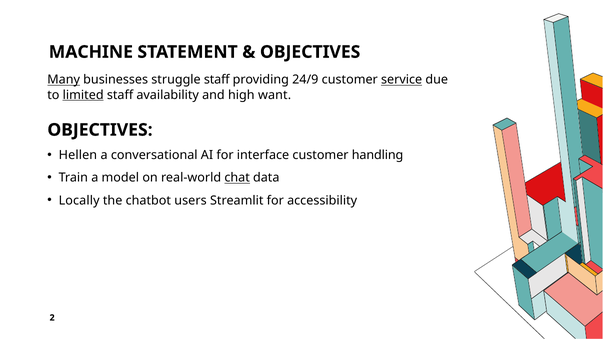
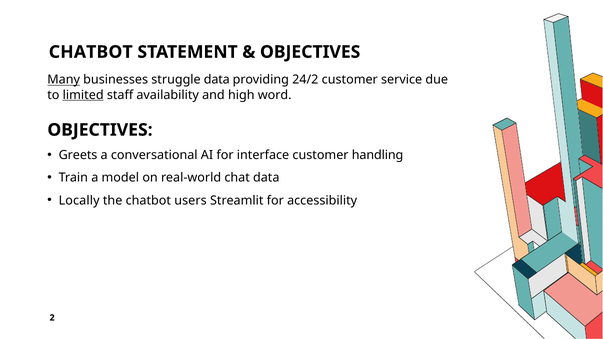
MACHINE at (91, 52): MACHINE -> CHATBOT
struggle staff: staff -> data
24/9: 24/9 -> 24/2
service underline: present -> none
want: want -> word
Hellen: Hellen -> Greets
chat underline: present -> none
